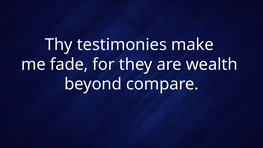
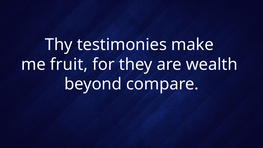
fade: fade -> fruit
